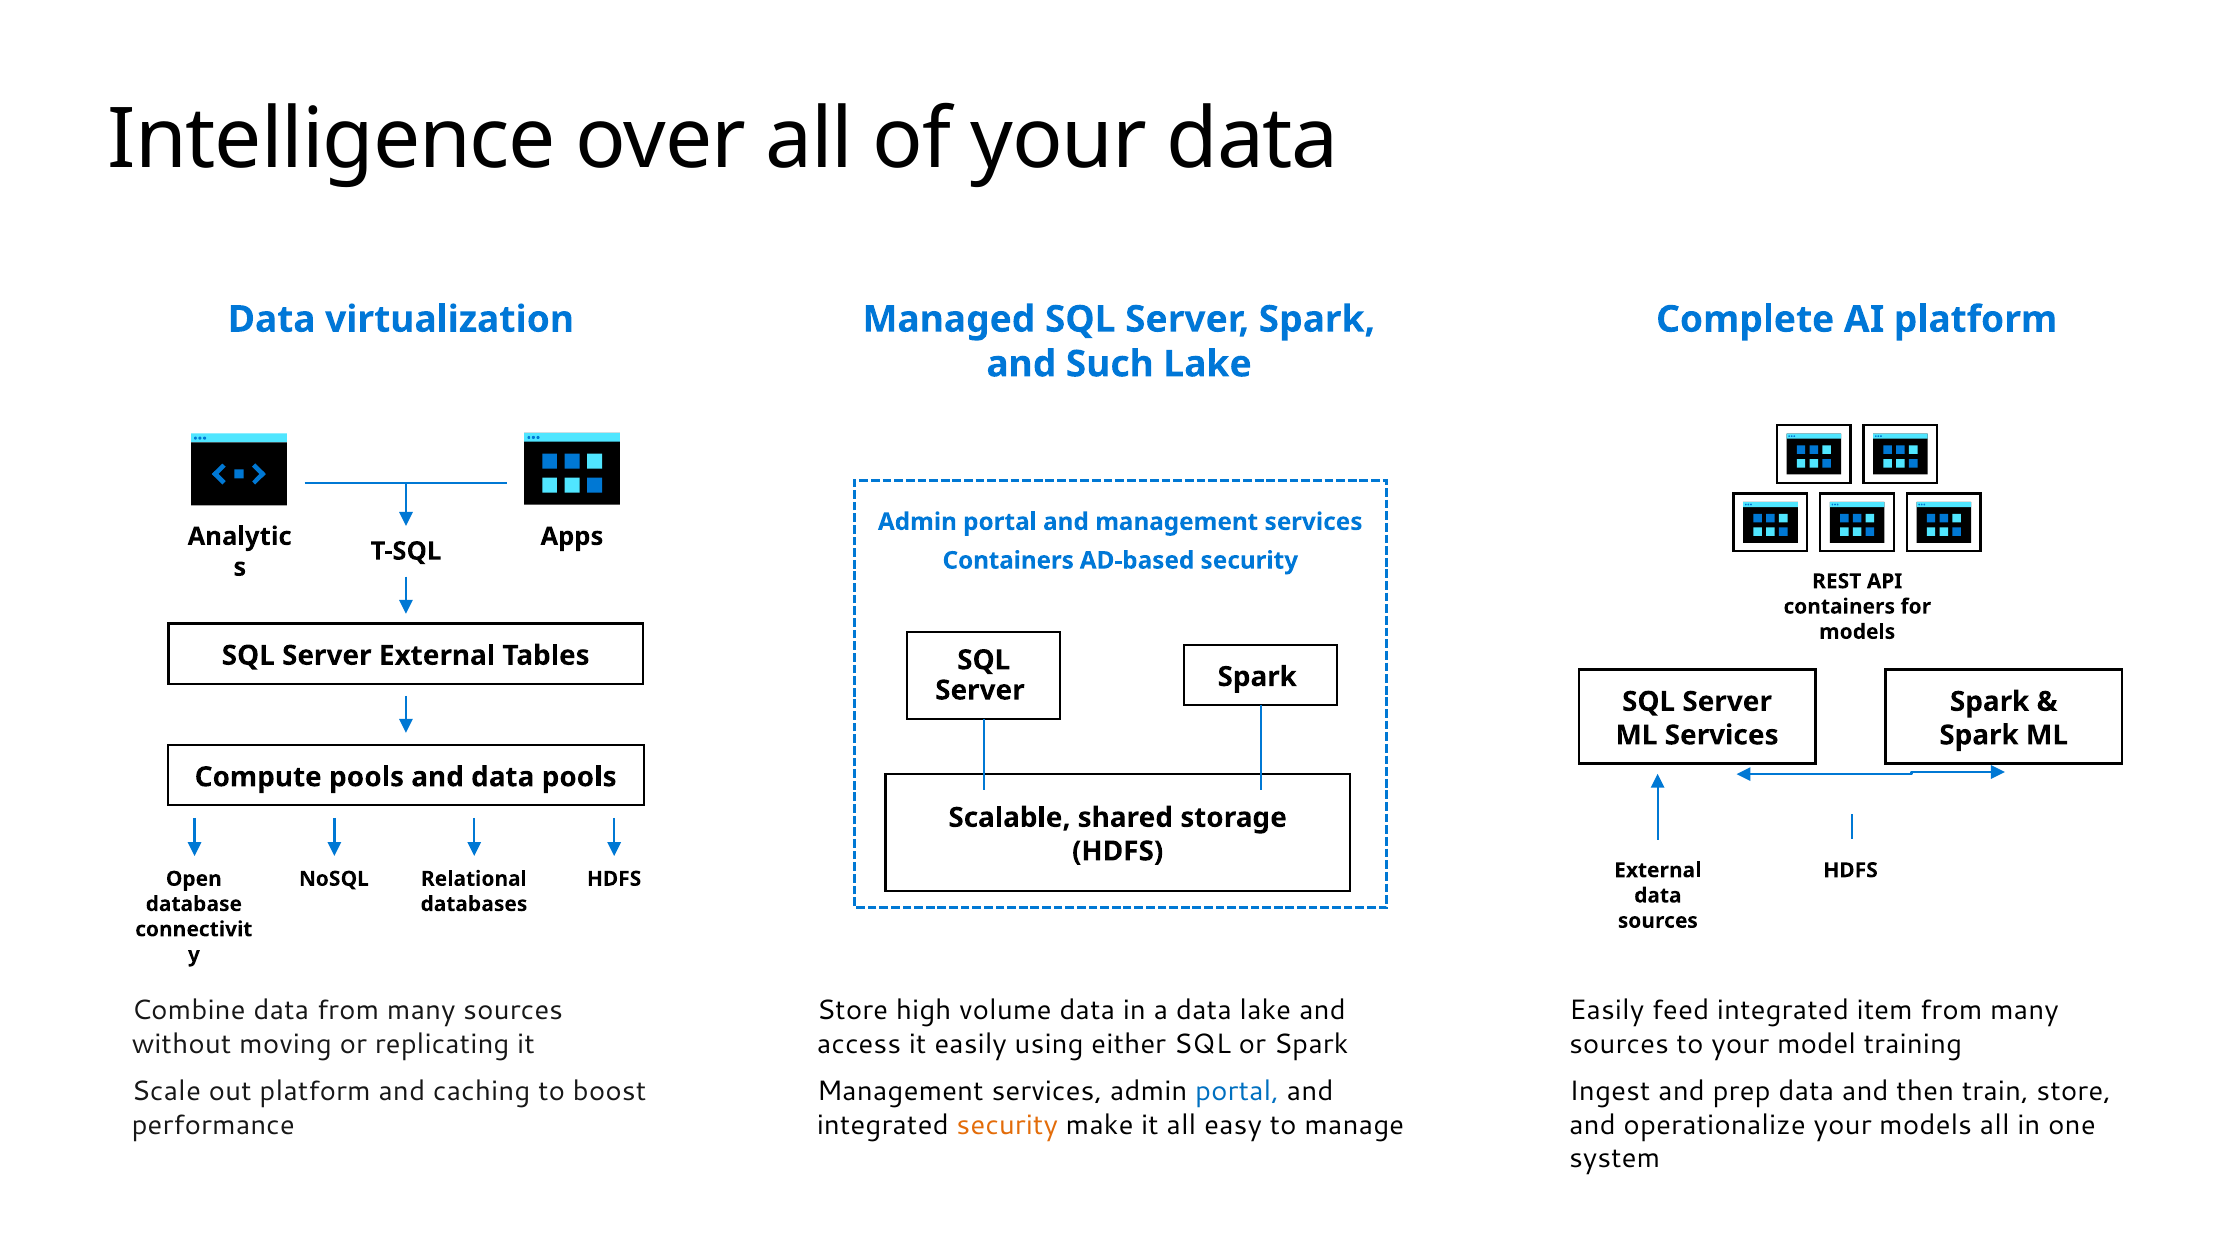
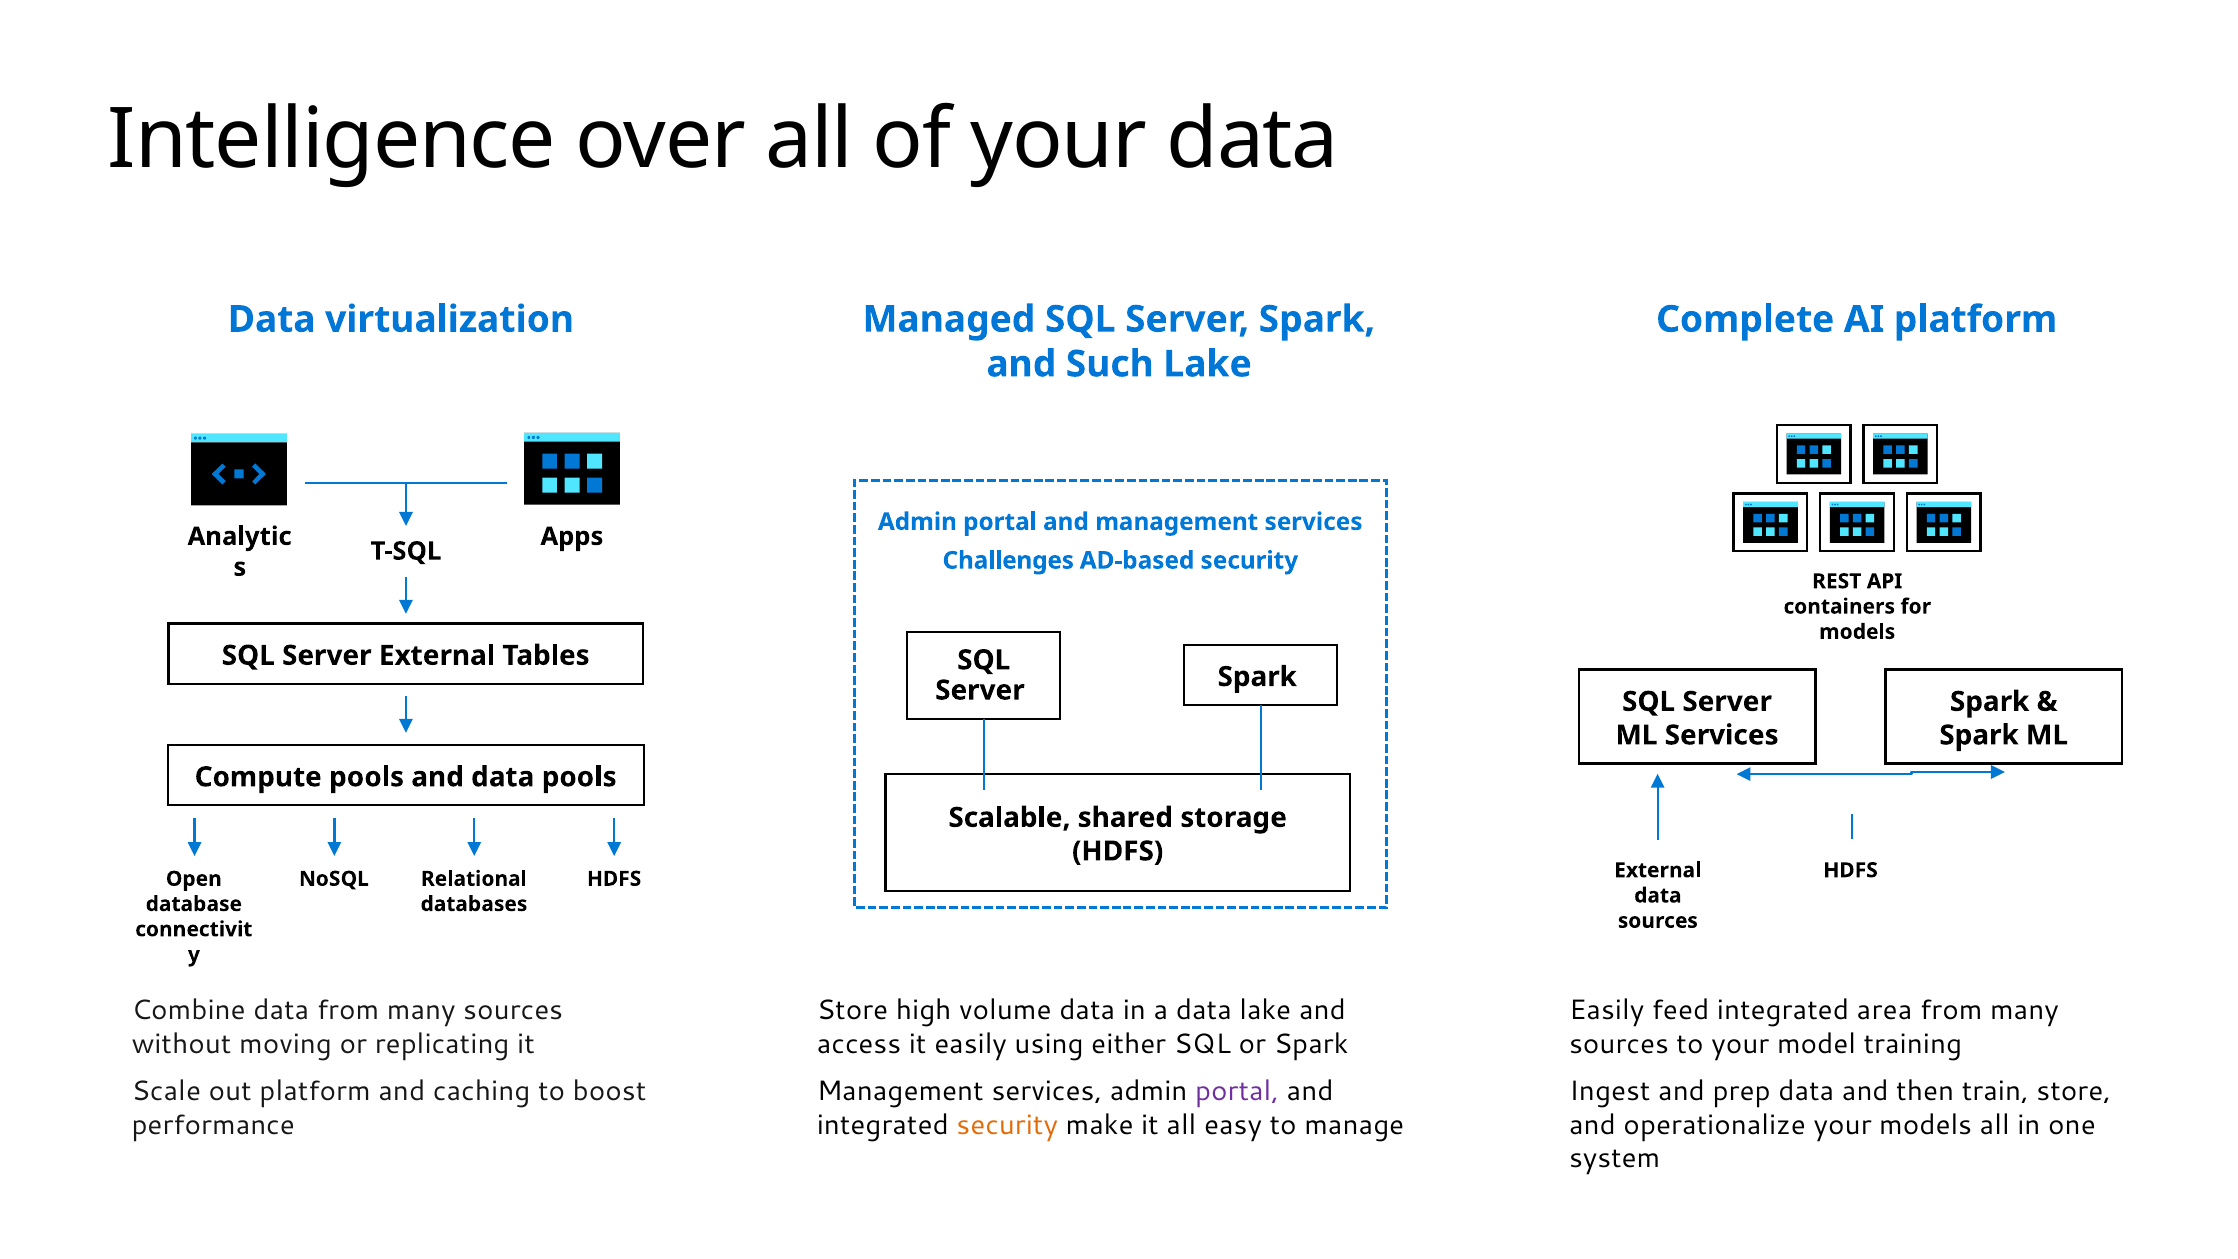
Containers at (1008, 561): Containers -> Challenges
item: item -> area
portal at (1237, 1091) colour: blue -> purple
